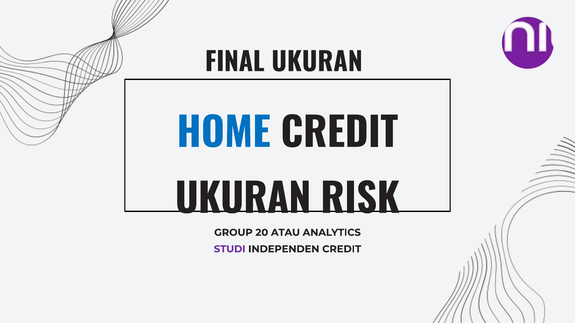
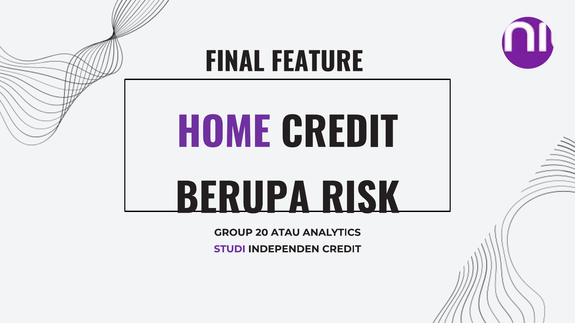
FINAL UKURAN: UKURAN -> FEATURE
HOME colour: blue -> purple
UKURAN at (243, 200): UKURAN -> BERUPA
